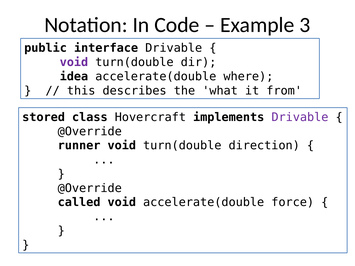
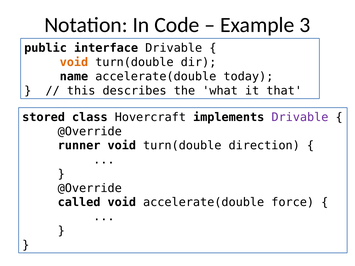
void at (74, 62) colour: purple -> orange
idea: idea -> name
where: where -> today
from: from -> that
